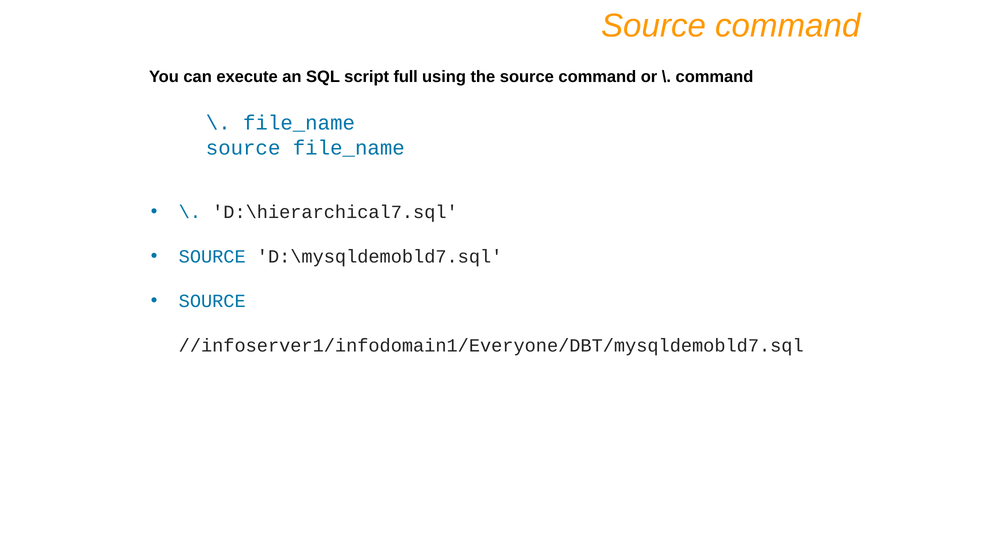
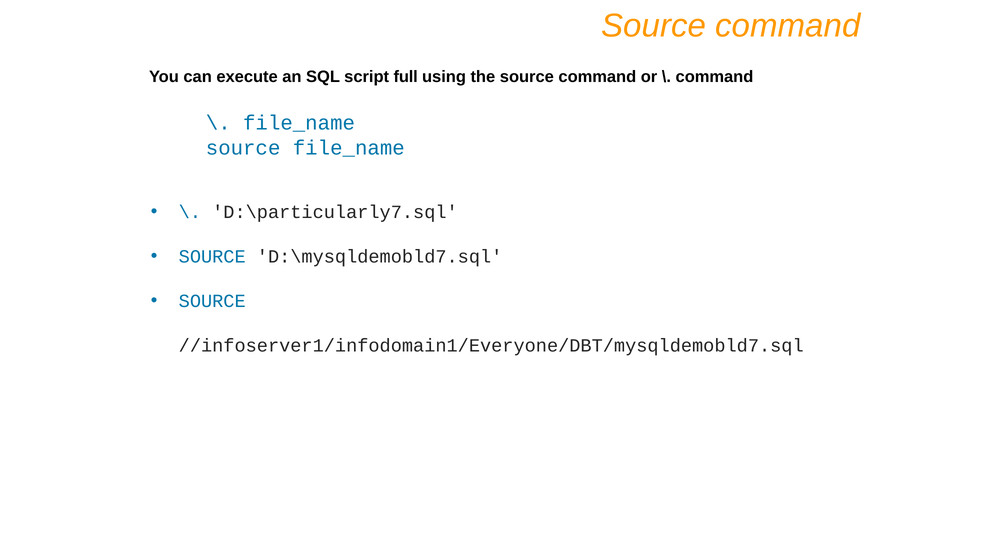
D:\hierarchical7.sql: D:\hierarchical7.sql -> D:\particularly7.sql
